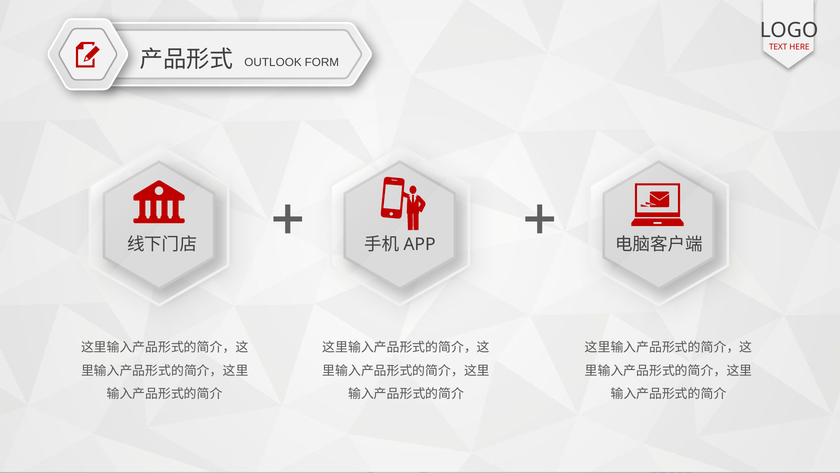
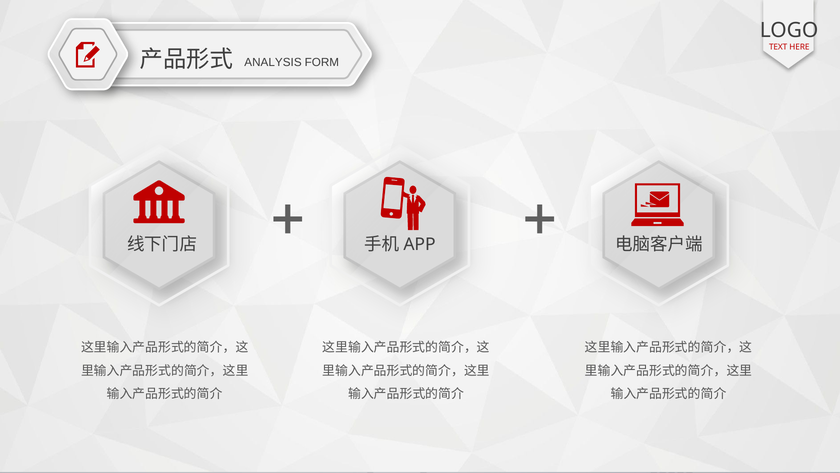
OUTLOOK: OUTLOOK -> ANALYSIS
